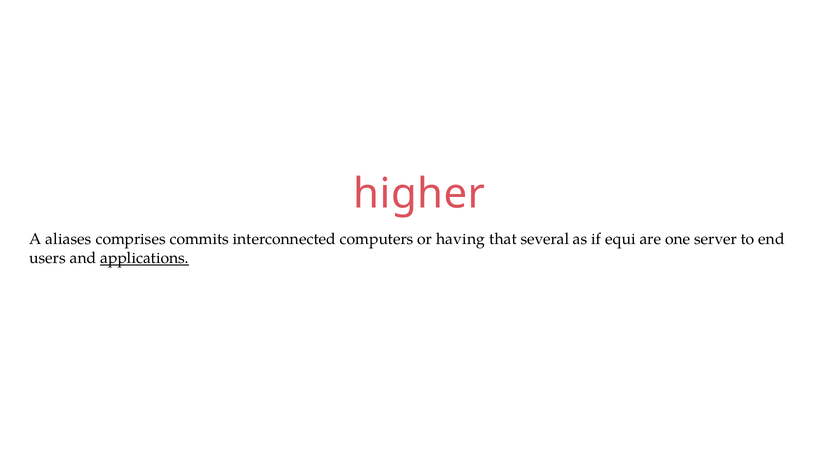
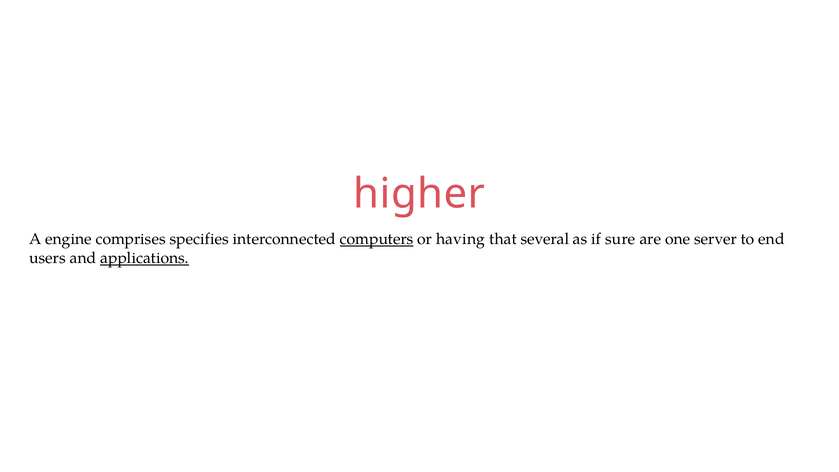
aliases: aliases -> engine
commits: commits -> specifies
computers underline: none -> present
equi: equi -> sure
